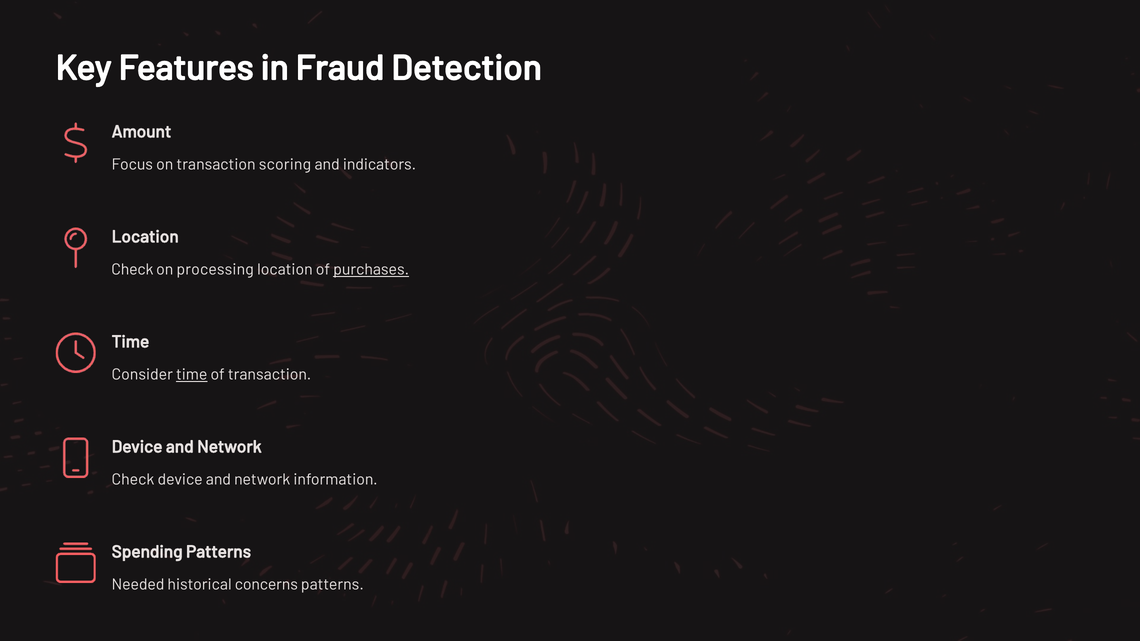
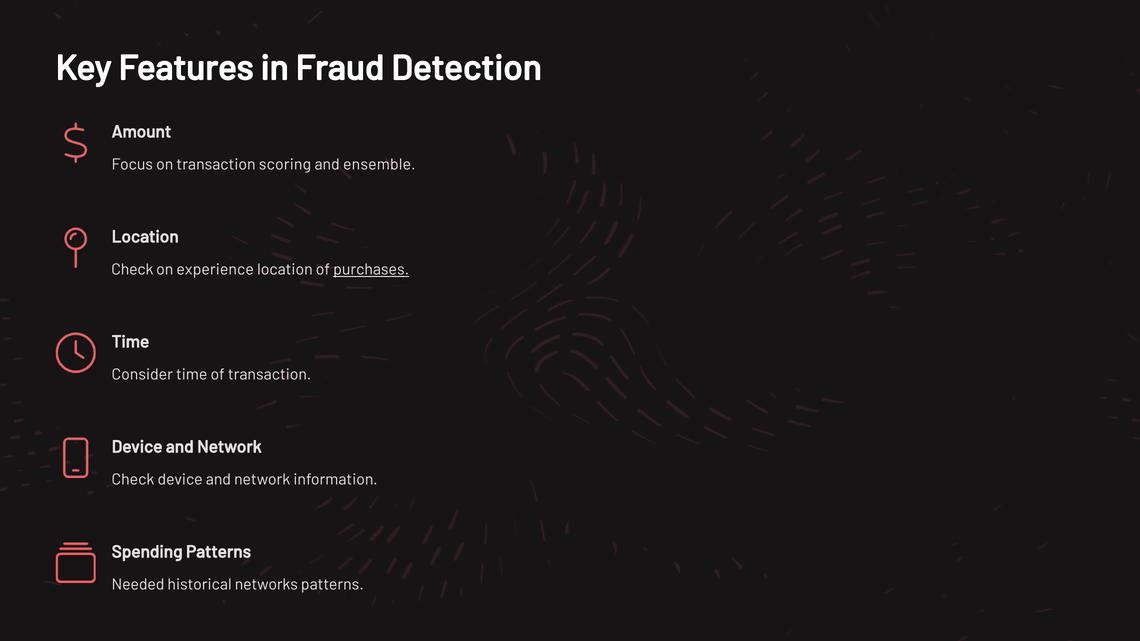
indicators: indicators -> ensemble
processing: processing -> experience
time at (192, 375) underline: present -> none
concerns: concerns -> networks
